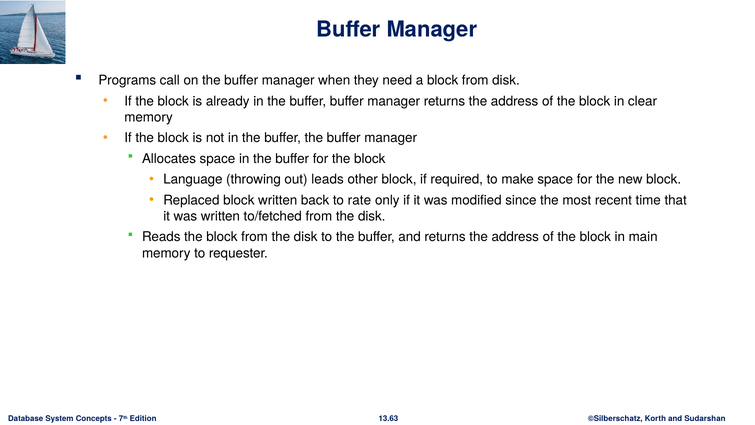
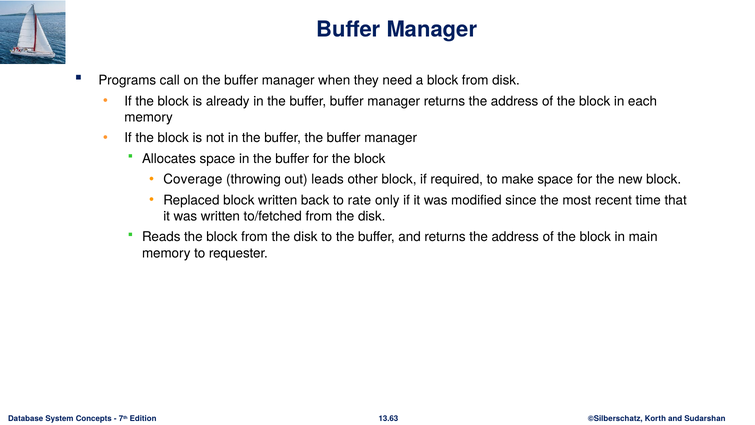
clear: clear -> each
Language: Language -> Coverage
